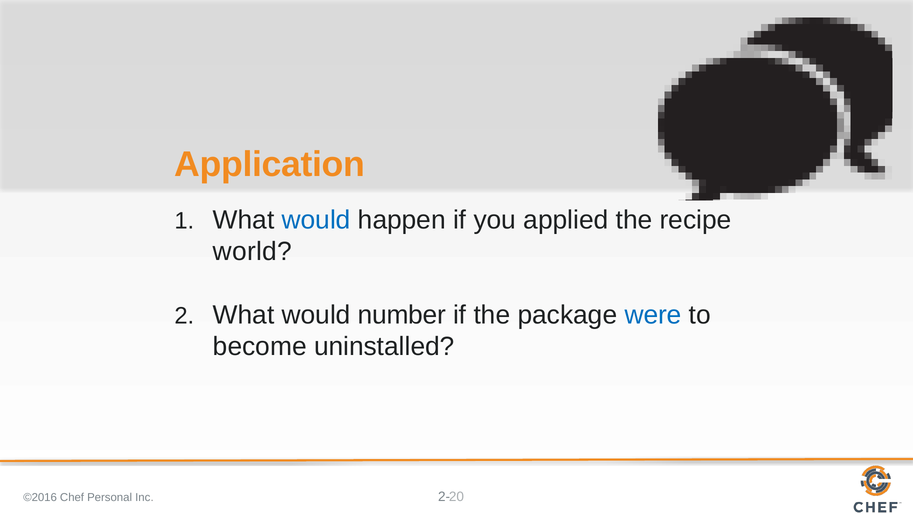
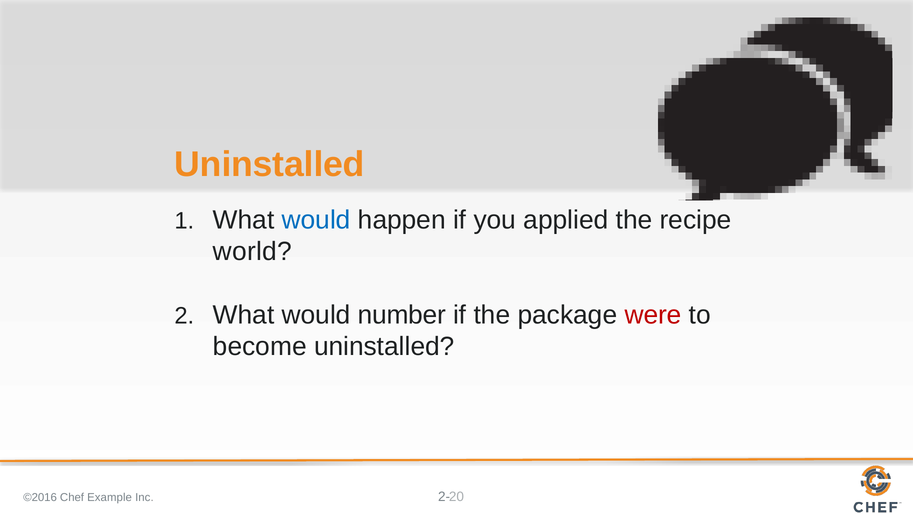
Application at (270, 164): Application -> Uninstalled
were colour: blue -> red
Personal: Personal -> Example
